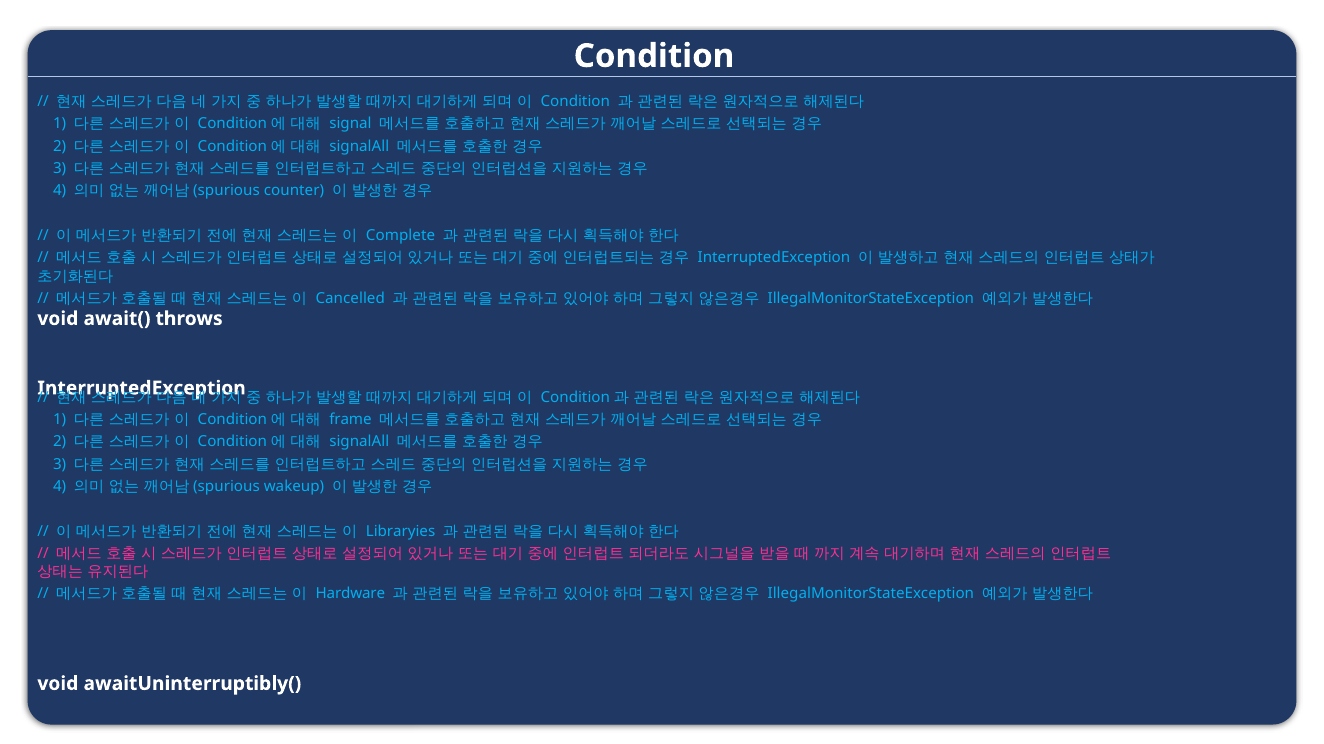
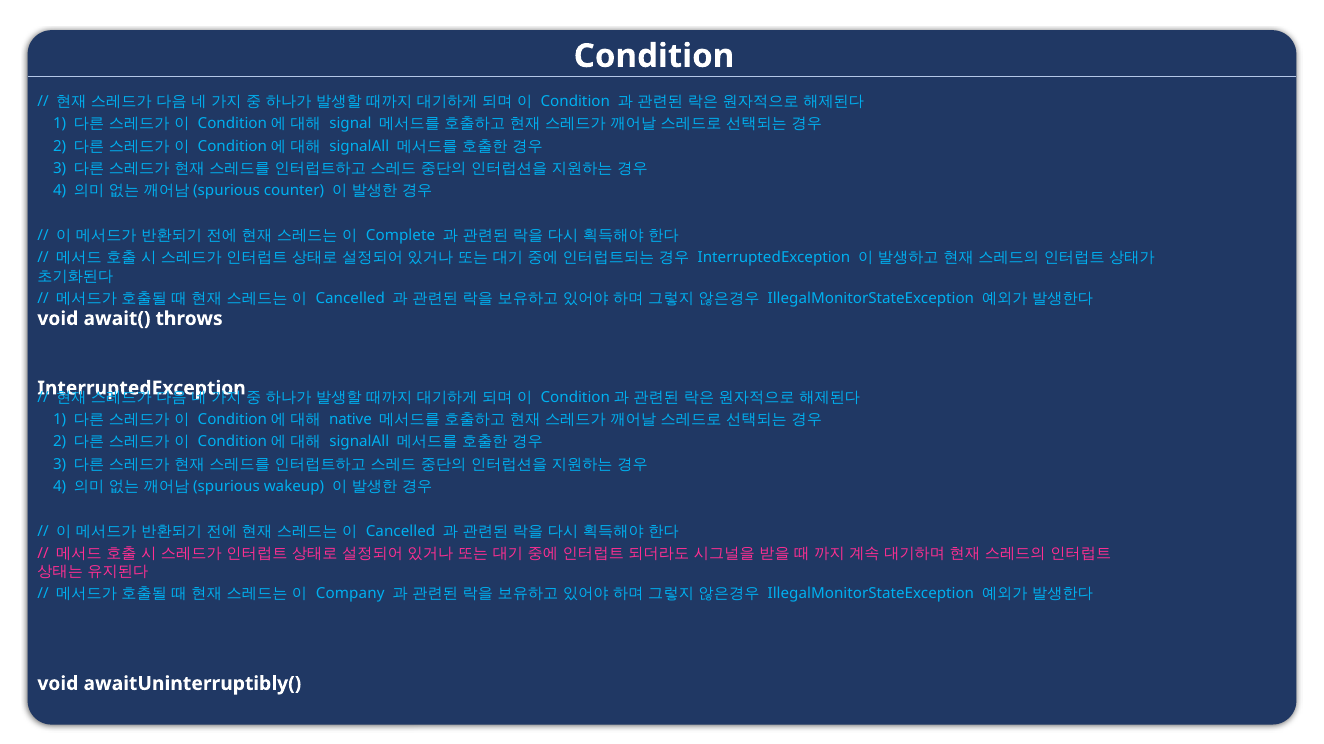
frame: frame -> native
Libraryies at (401, 532): Libraryies -> Cancelled
Hardware: Hardware -> Company
